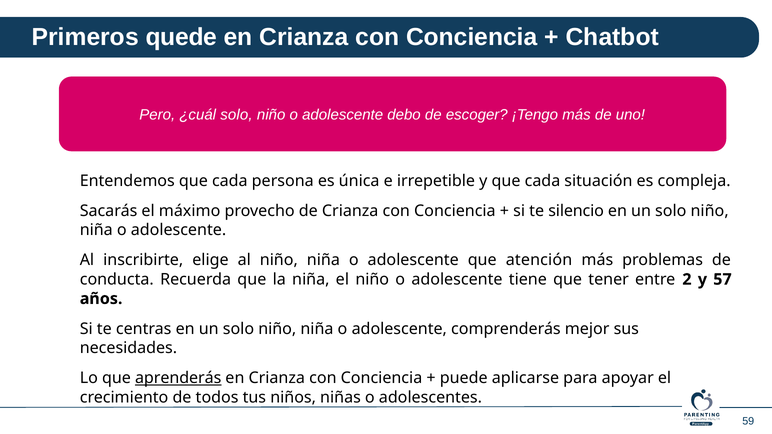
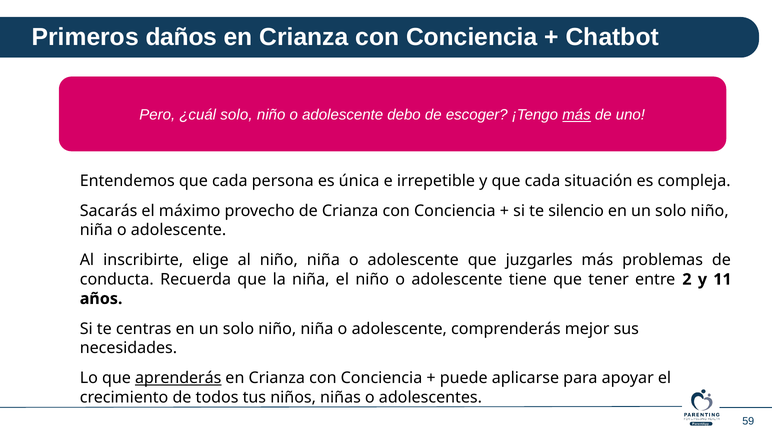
quede: quede -> daños
más at (577, 115) underline: none -> present
atención: atención -> juzgarles
57: 57 -> 11
